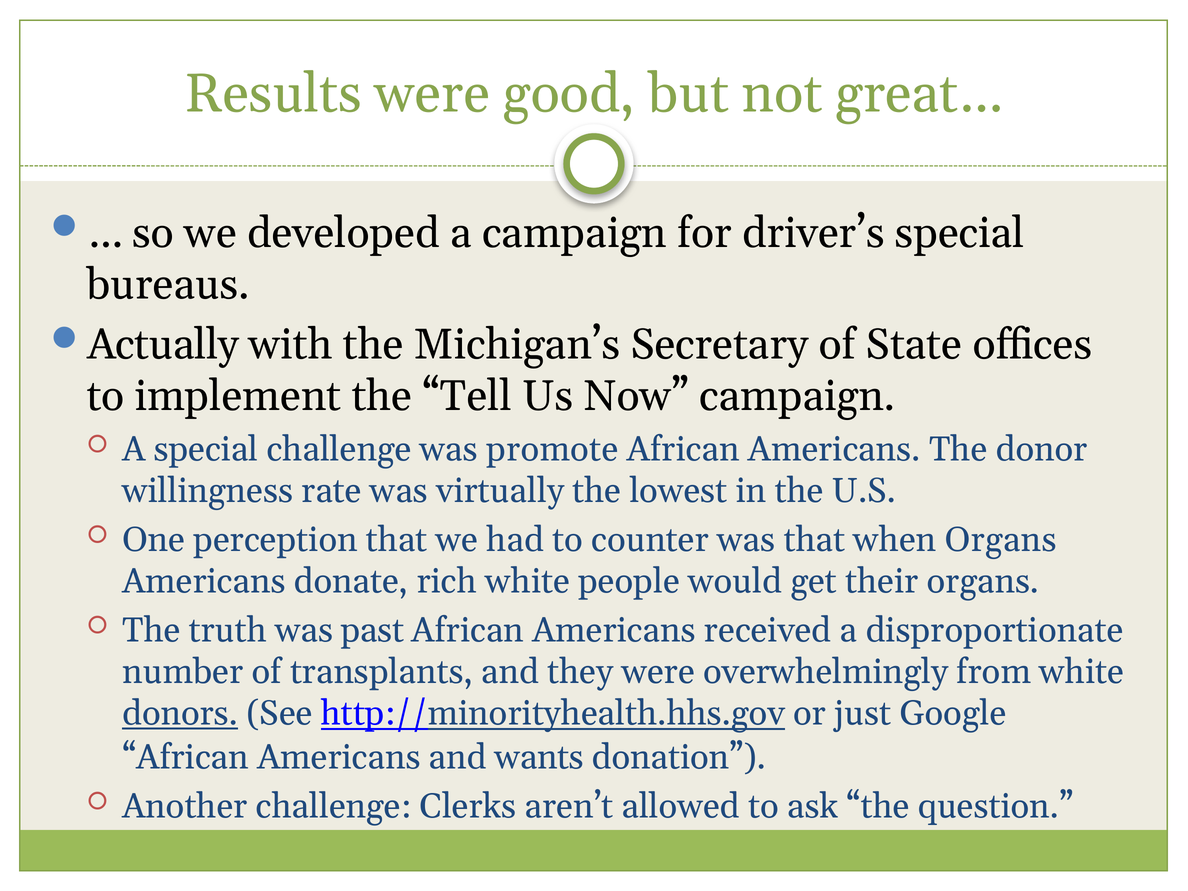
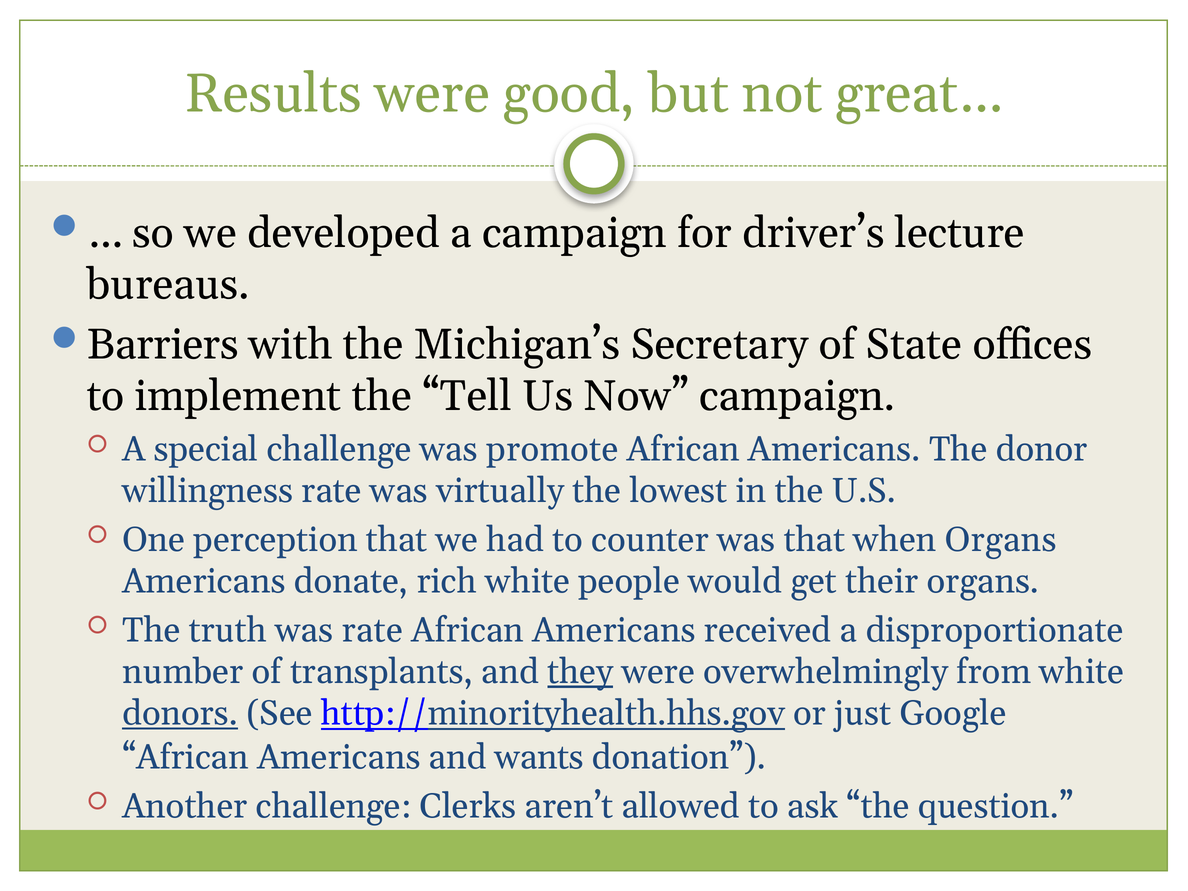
driver’s special: special -> lecture
Actually: Actually -> Barriers
was past: past -> rate
they underline: none -> present
